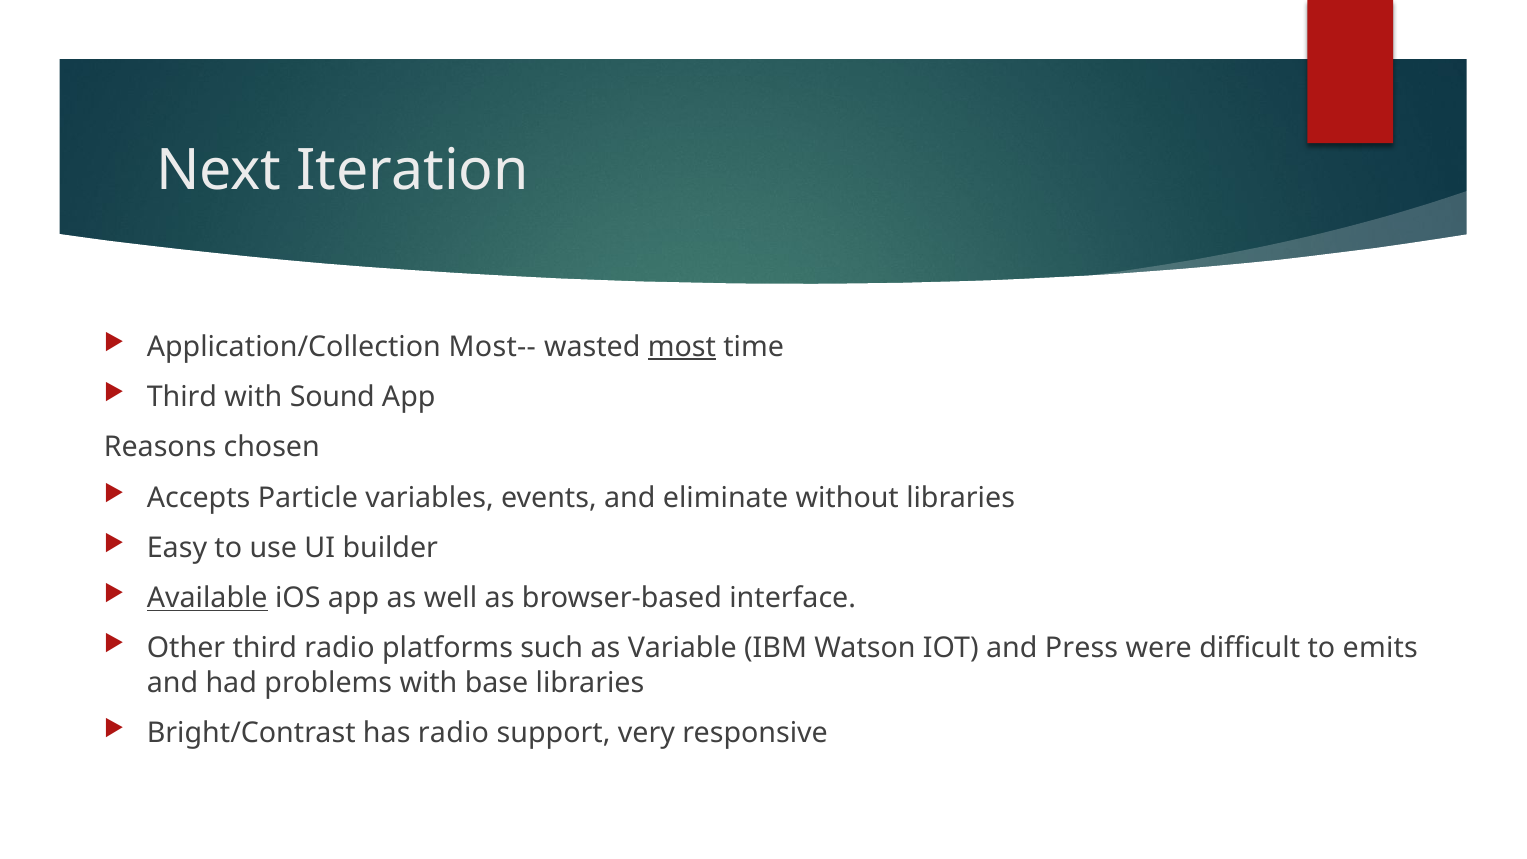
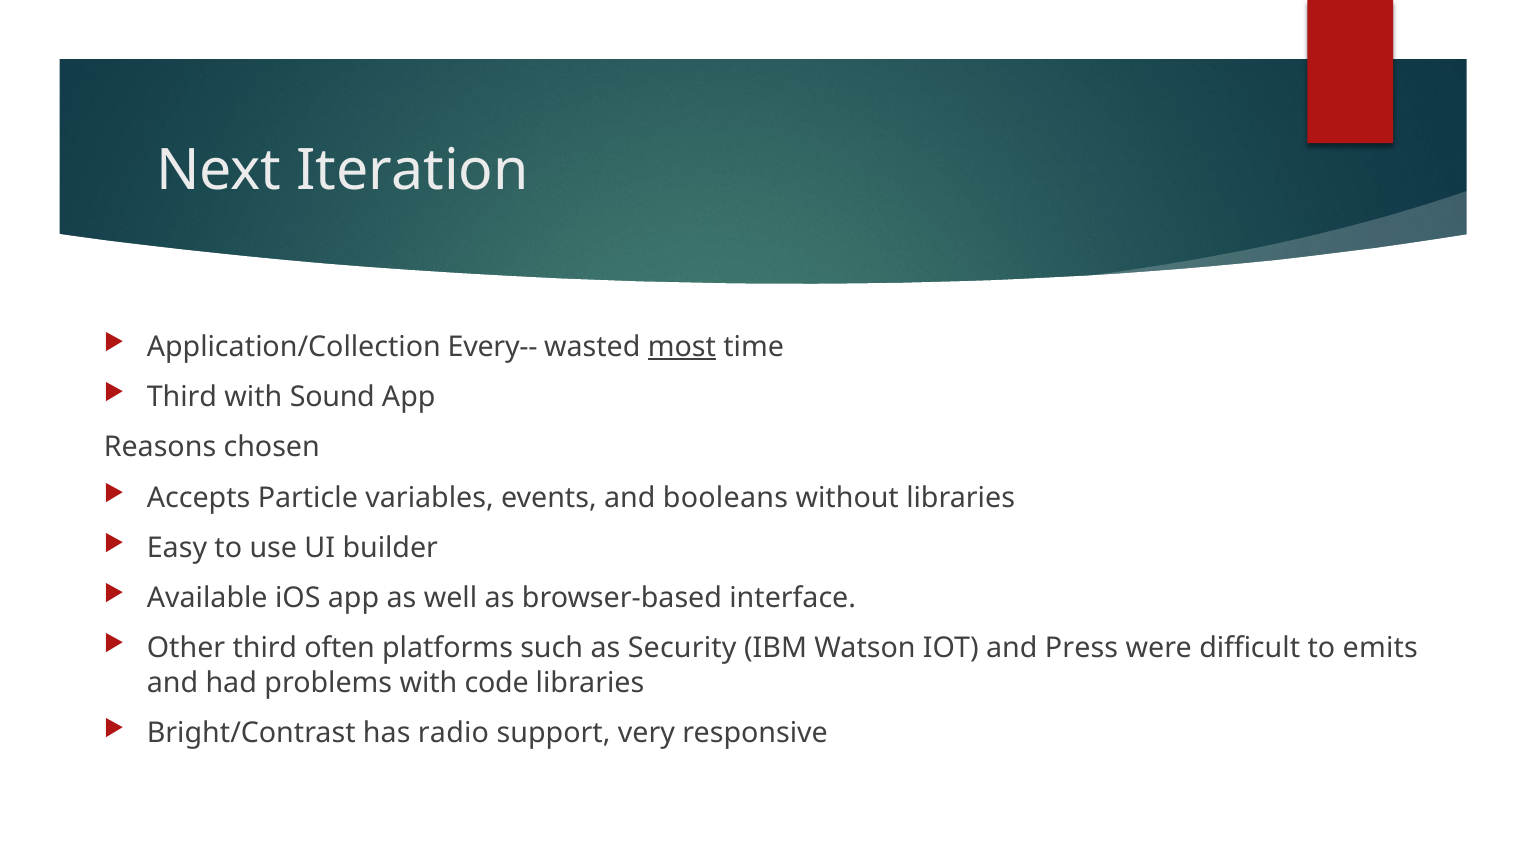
Most--: Most-- -> Every--
eliminate: eliminate -> booleans
Available underline: present -> none
third radio: radio -> often
Variable: Variable -> Security
base: base -> code
